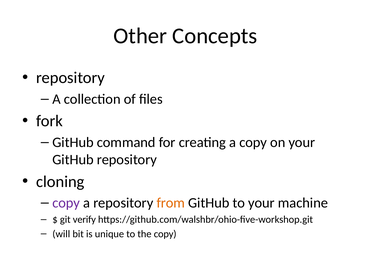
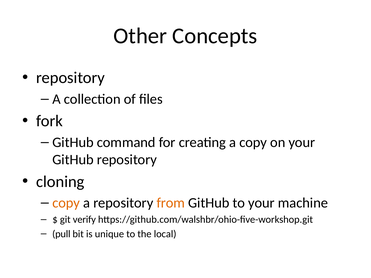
copy at (66, 203) colour: purple -> orange
will: will -> pull
the copy: copy -> local
